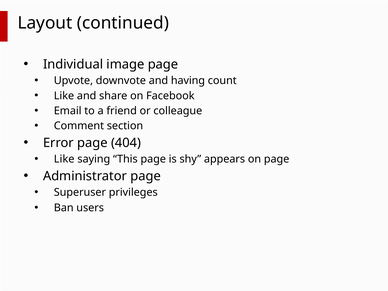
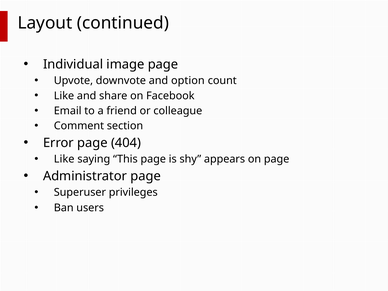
having: having -> option
